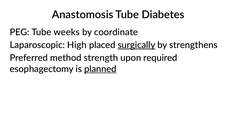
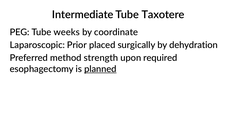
Anastomosis: Anastomosis -> Intermediate
Diabetes: Diabetes -> Taxotere
High: High -> Prior
surgically underline: present -> none
strengthens: strengthens -> dehydration
